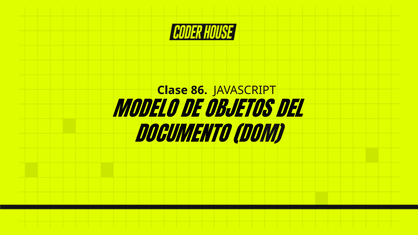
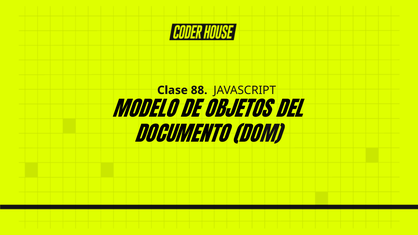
86: 86 -> 88
